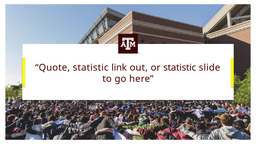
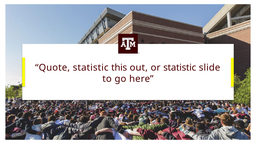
link: link -> this
